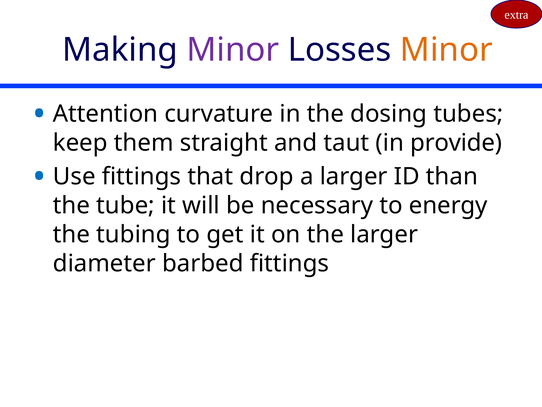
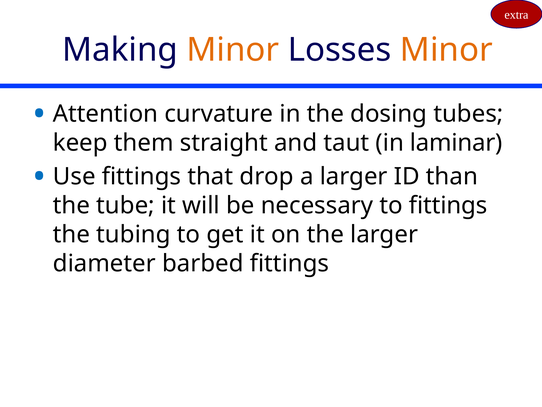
Minor at (233, 50) colour: purple -> orange
provide: provide -> laminar
to energy: energy -> fittings
